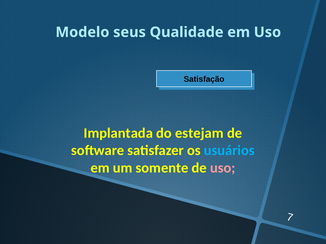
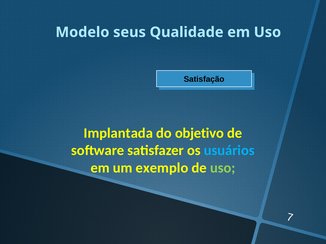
estejam: estejam -> objetivo
somente: somente -> exemplo
uso at (223, 168) colour: pink -> light green
